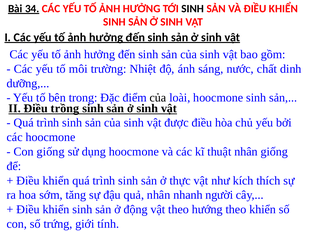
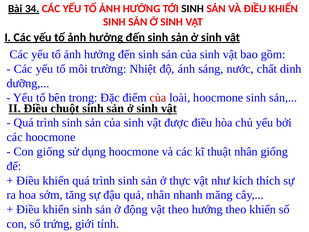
của at (158, 98) colour: black -> red
trồng: trồng -> chuột
người: người -> măng
